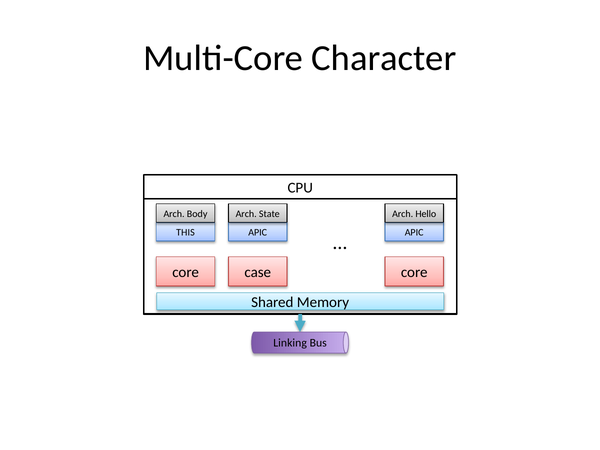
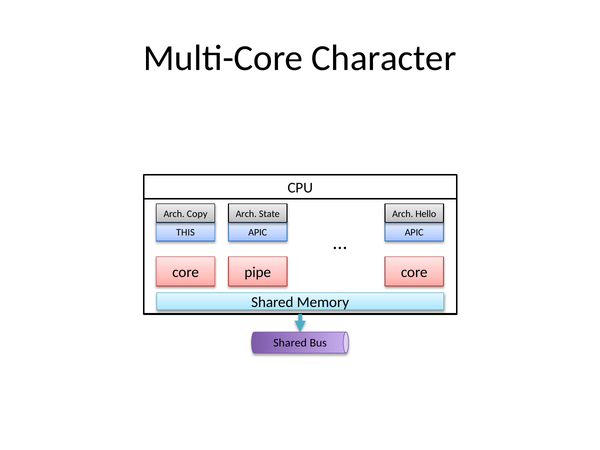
Body: Body -> Copy
case: case -> pipe
Linking at (290, 343): Linking -> Shared
